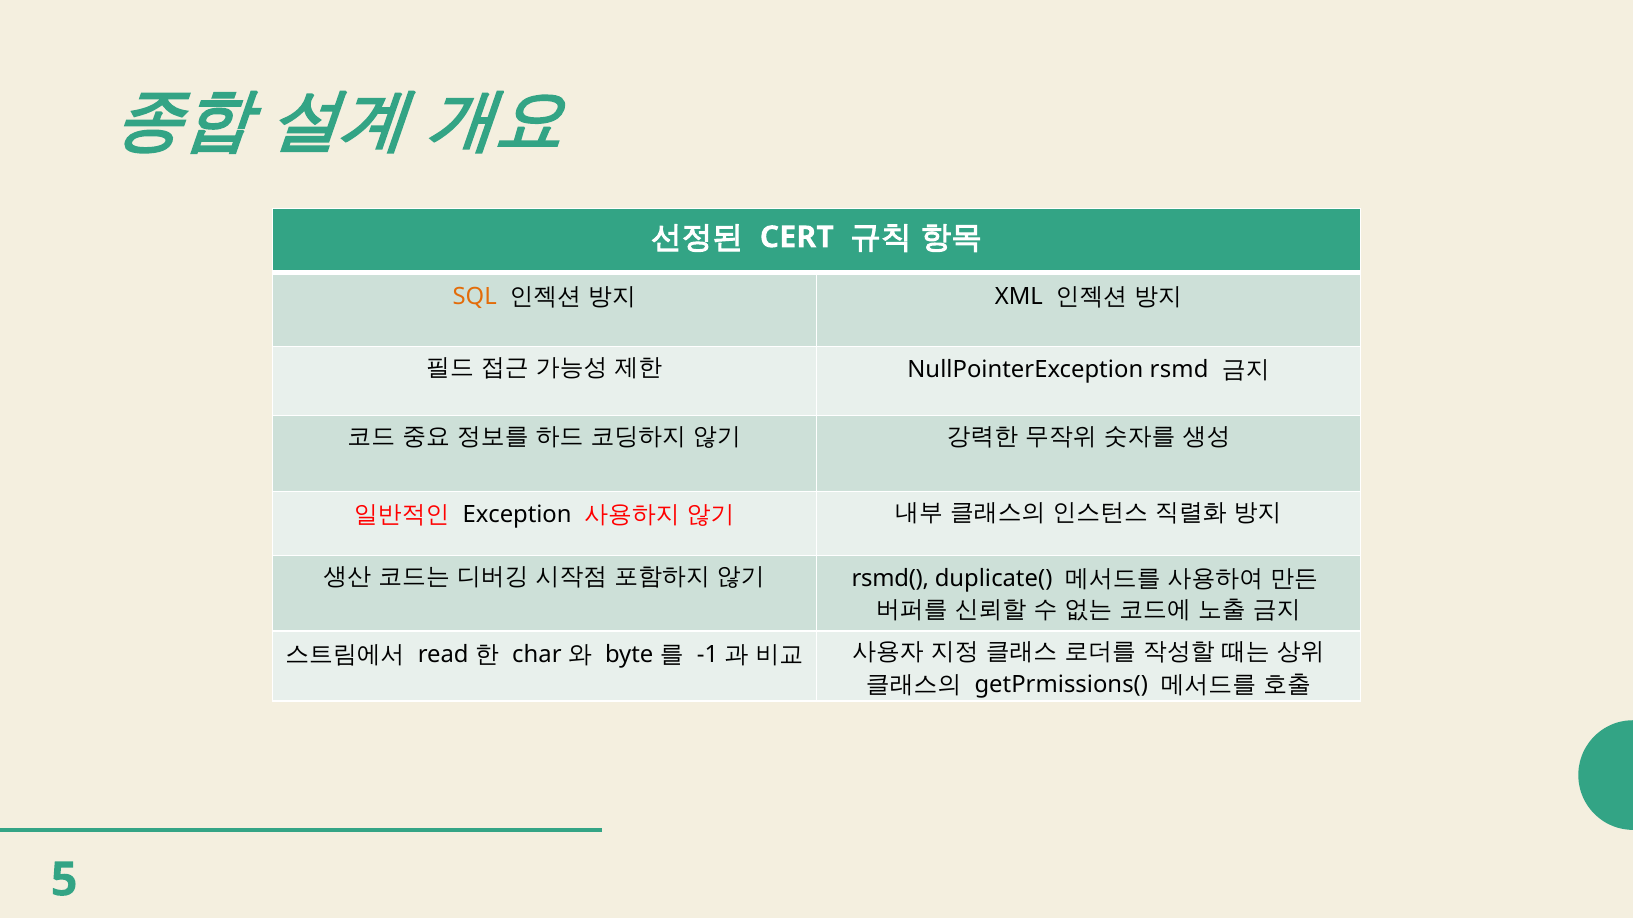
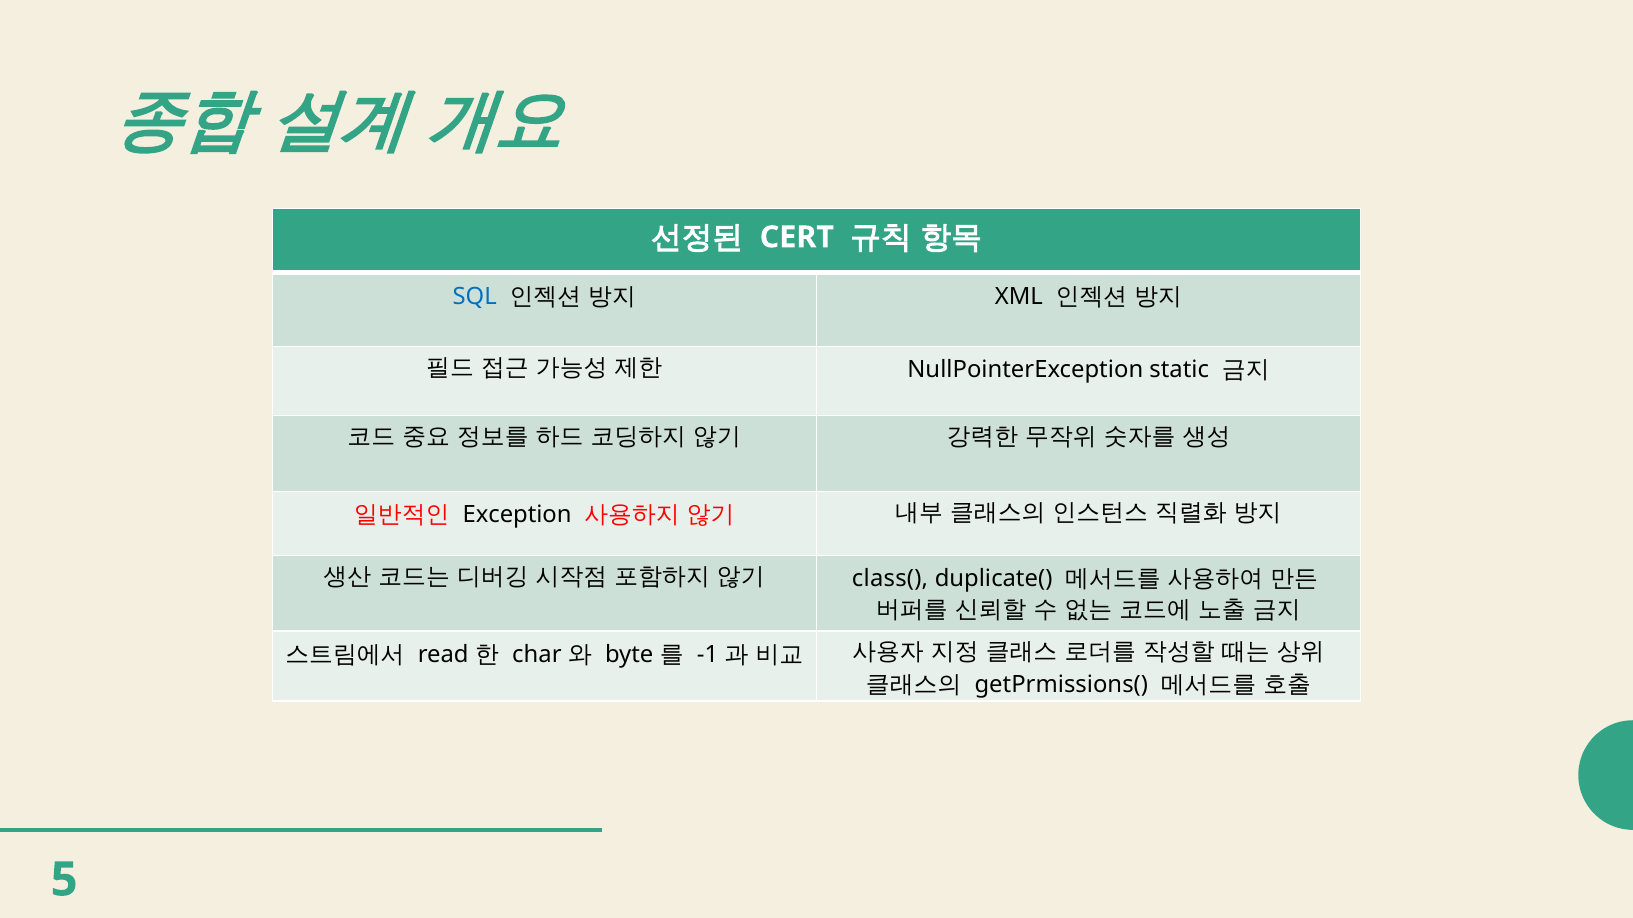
SQL colour: orange -> blue
rsmd: rsmd -> static
rsmd(: rsmd( -> class(
